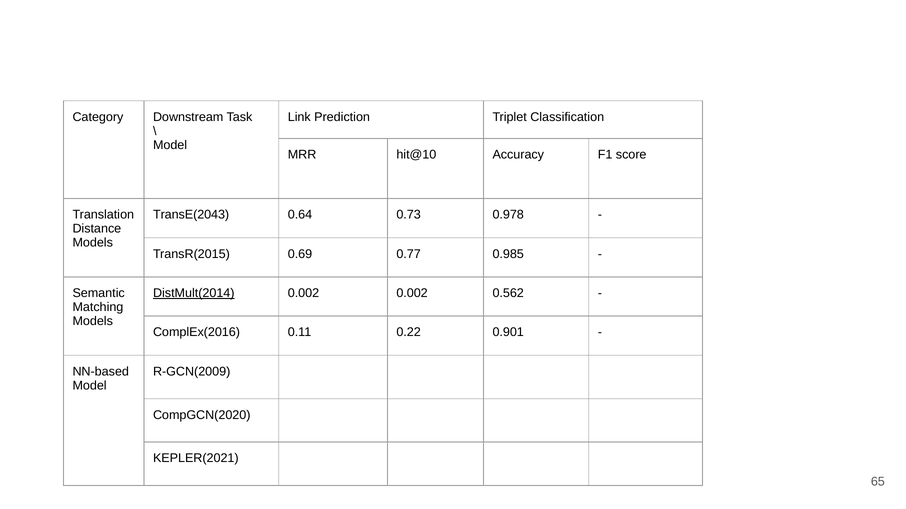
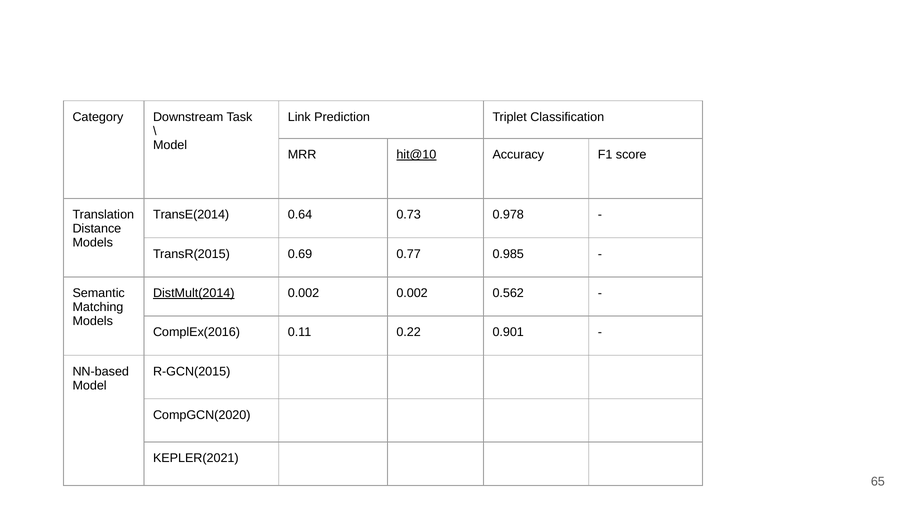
hit@10 underline: none -> present
TransE(2043: TransE(2043 -> TransE(2014
R-GCN(2009: R-GCN(2009 -> R-GCN(2015
